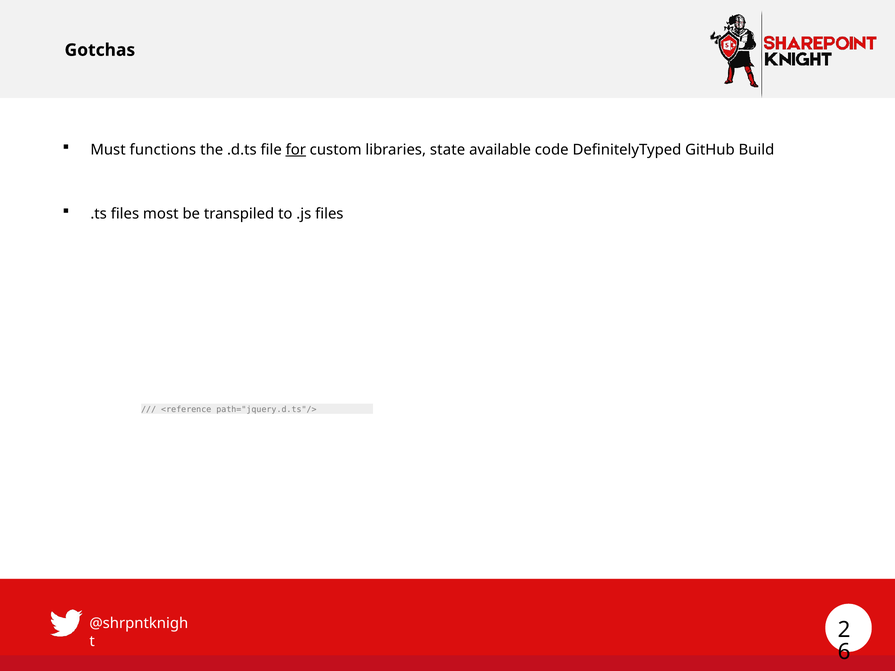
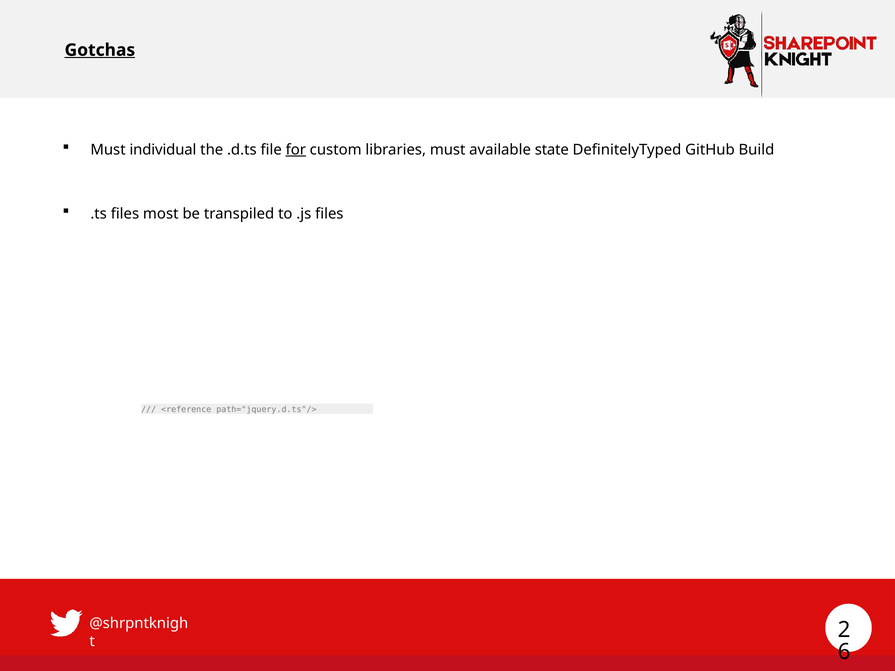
Gotchas underline: none -> present
functions: functions -> individual
libraries state: state -> must
code: code -> state
